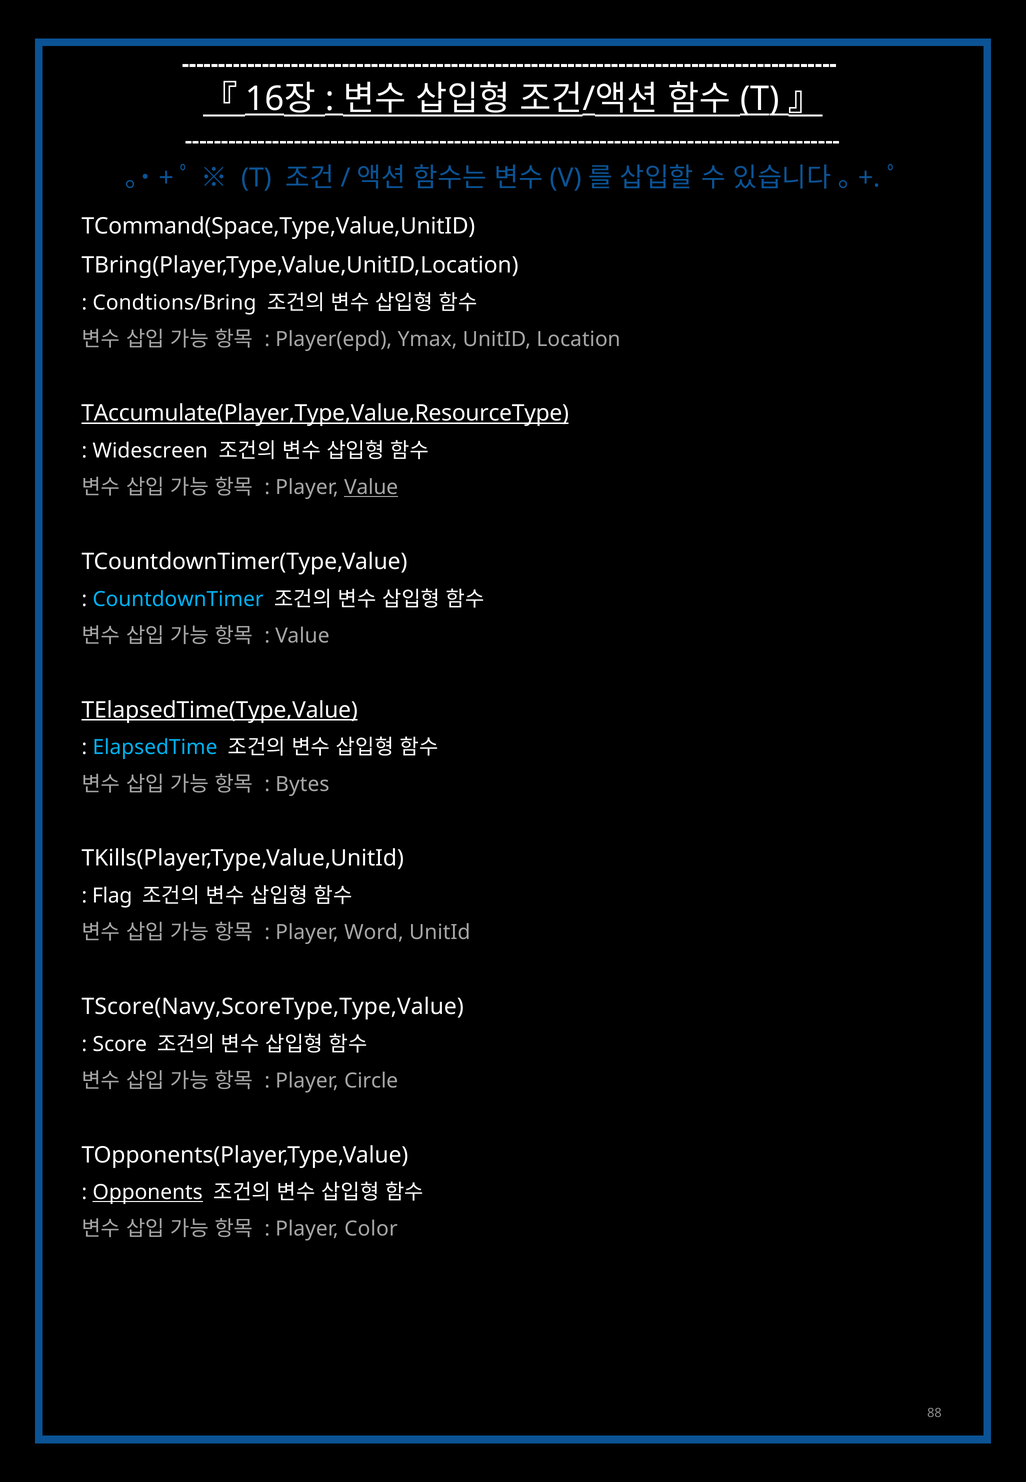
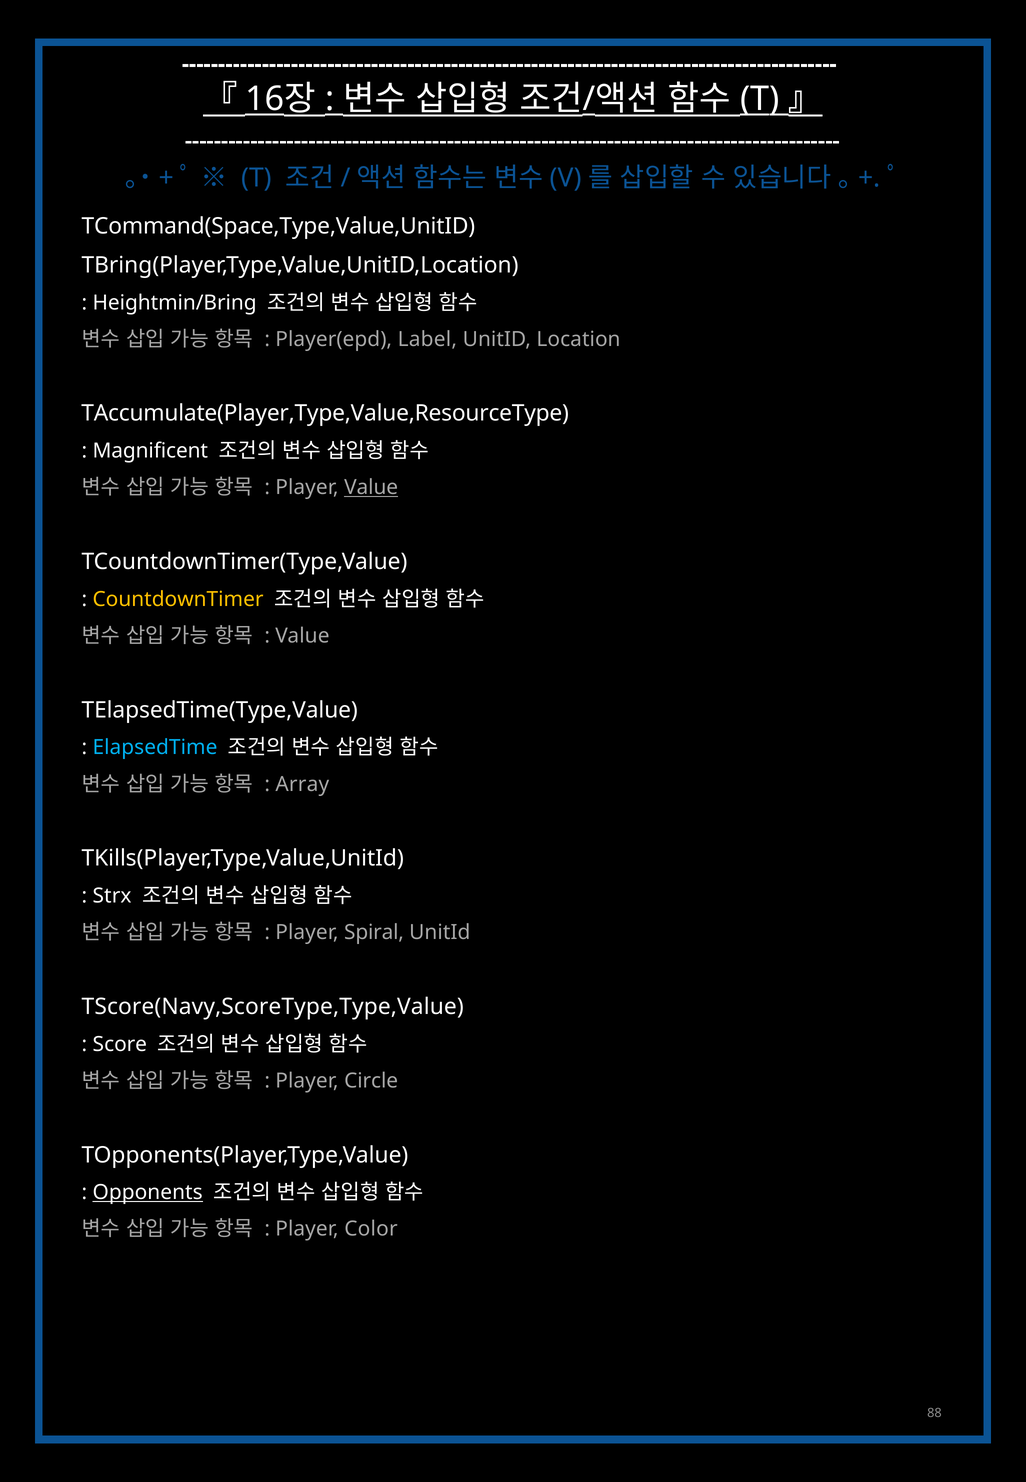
Condtions/Bring: Condtions/Bring -> Heightmin/Bring
Ymax: Ymax -> Label
TAccumulate(Player,Type,Value,ResourceType underline: present -> none
Widescreen: Widescreen -> Magnificent
CountdownTimer colour: light blue -> yellow
TElapsedTime(Type,Value underline: present -> none
Bytes: Bytes -> Array
Flag: Flag -> Strx
Word: Word -> Spiral
